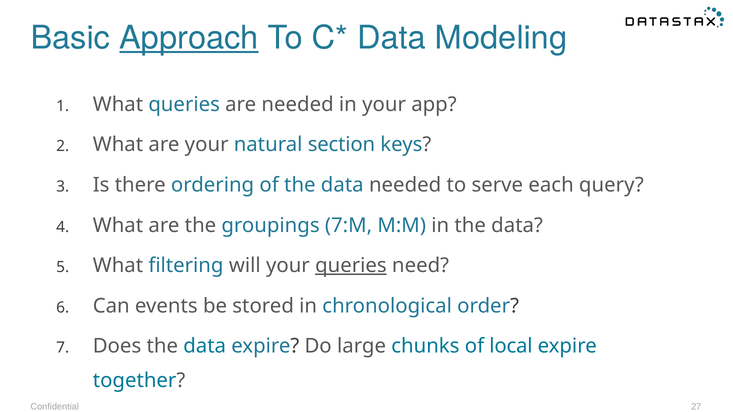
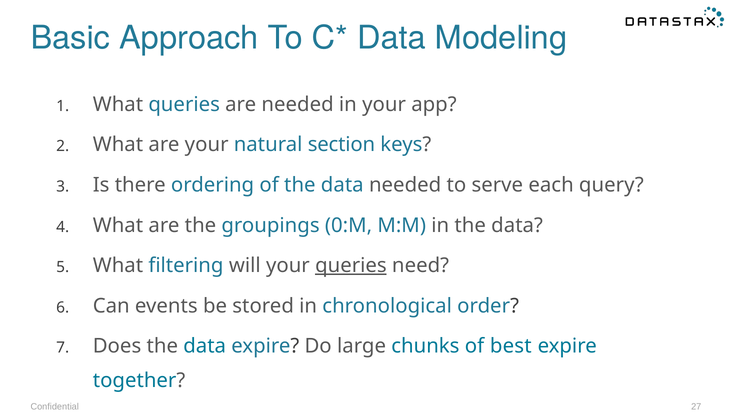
Approach underline: present -> none
7:M: 7:M -> 0:M
local: local -> best
